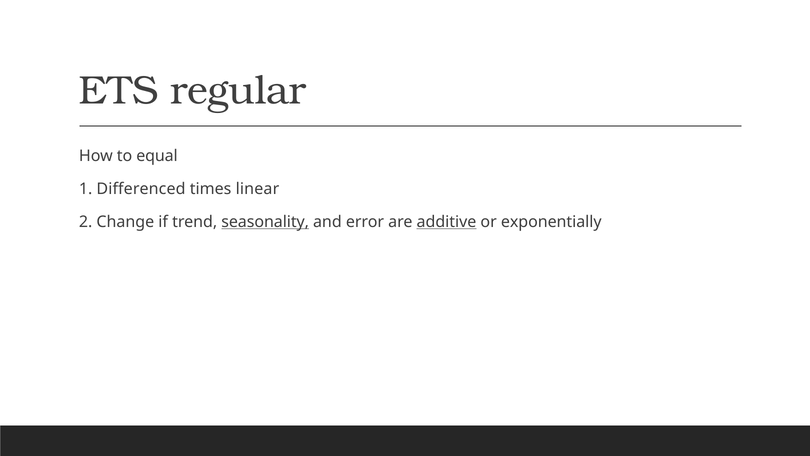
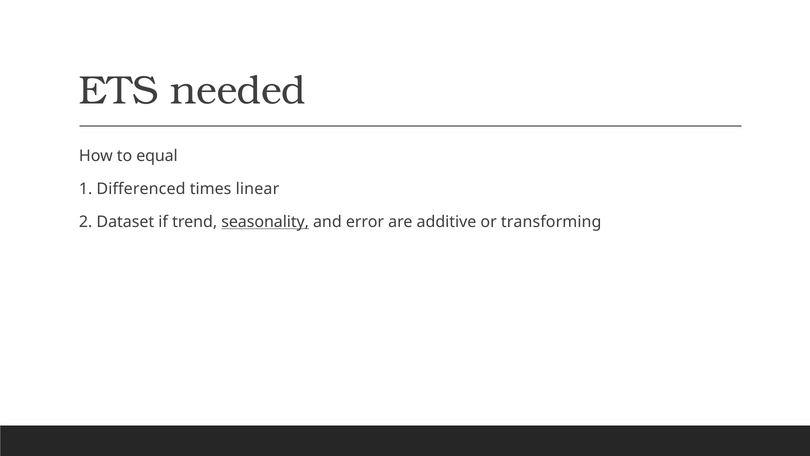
regular: regular -> needed
Change: Change -> Dataset
additive underline: present -> none
exponentially: exponentially -> transforming
